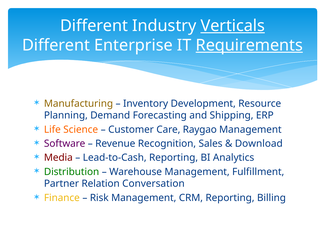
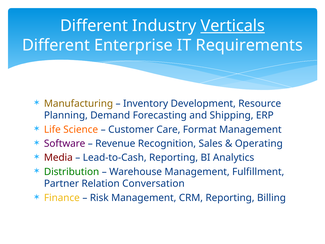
Requirements underline: present -> none
Raygao: Raygao -> Format
Download: Download -> Operating
